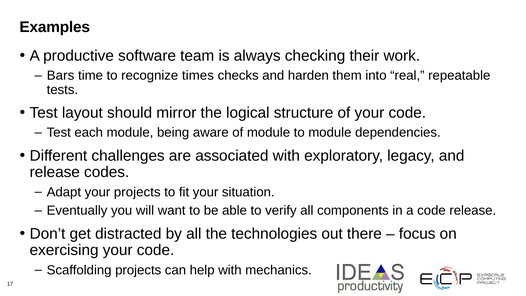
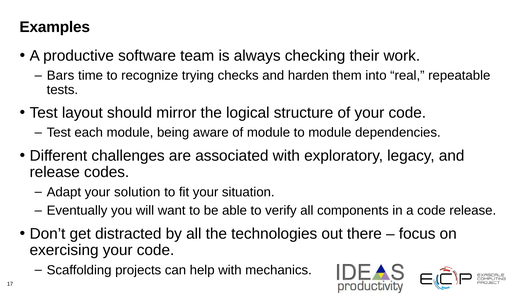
times: times -> trying
your projects: projects -> solution
